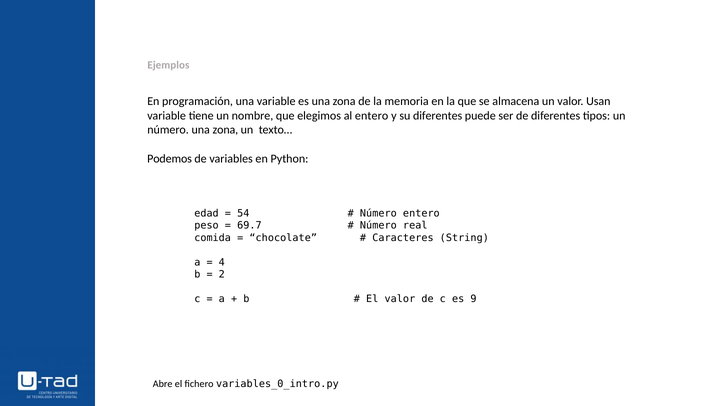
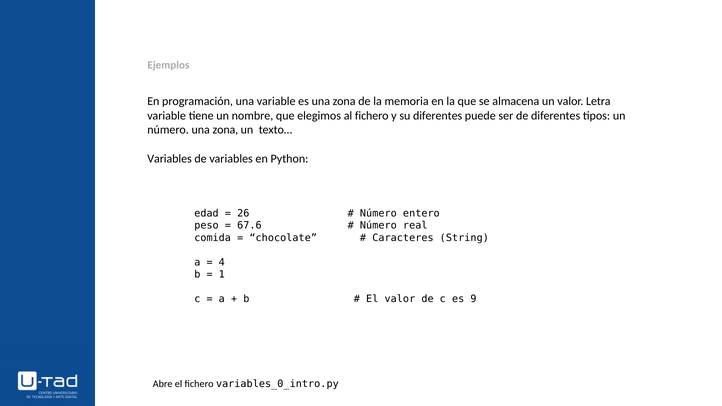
Usan: Usan -> Letra
al entero: entero -> fichero
Podemos at (170, 159): Podemos -> Variables
54: 54 -> 26
69.7: 69.7 -> 67.6
2: 2 -> 1
